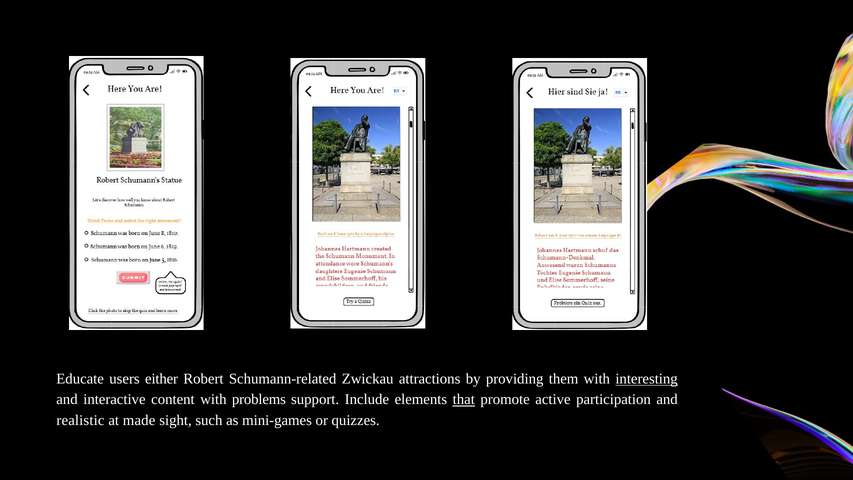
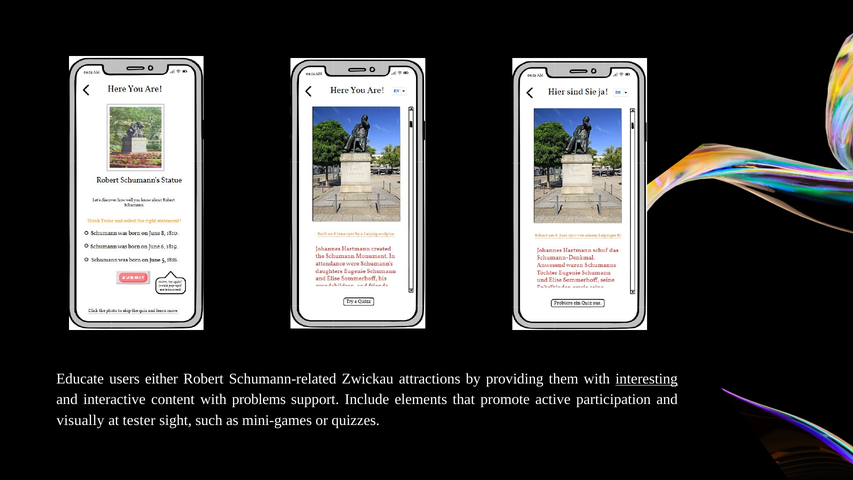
that underline: present -> none
realistic: realistic -> visually
made: made -> tester
